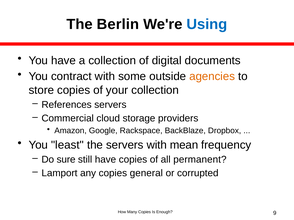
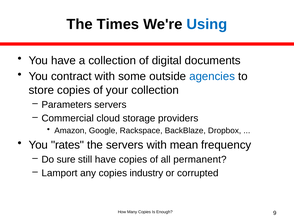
Berlin: Berlin -> Times
agencies colour: orange -> blue
References: References -> Parameters
least: least -> rates
general: general -> industry
